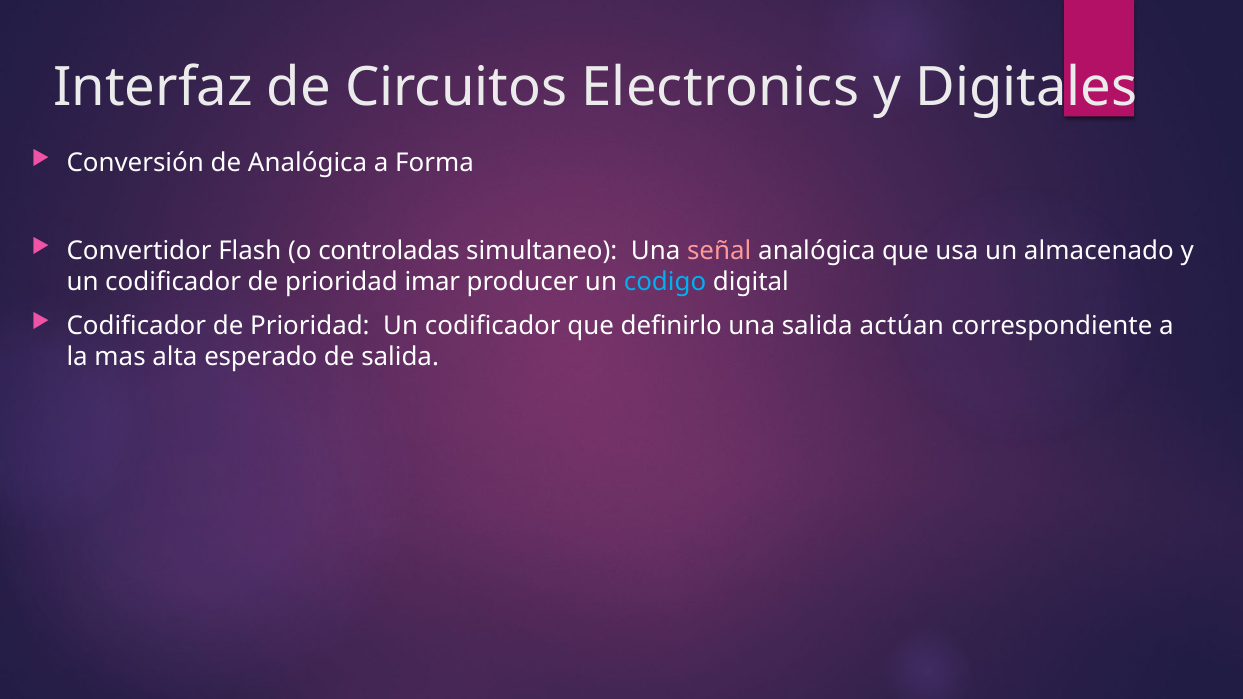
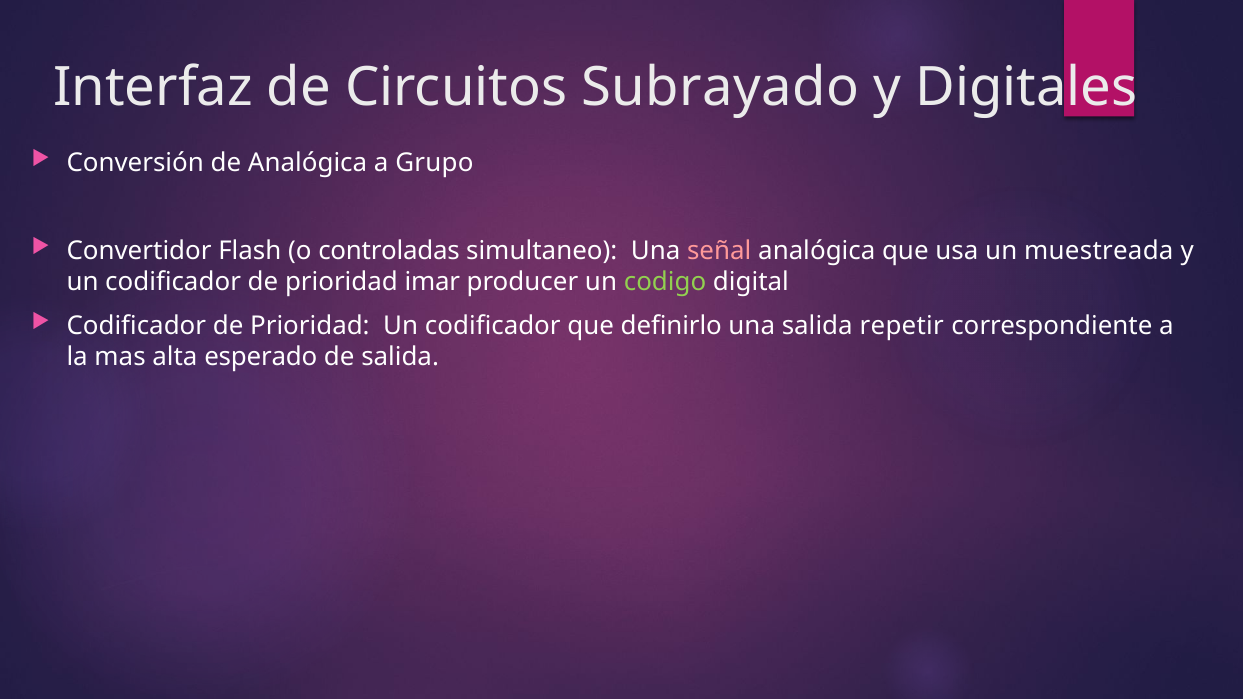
Electronics: Electronics -> Subrayado
Forma: Forma -> Grupo
almacenado: almacenado -> muestreada
codigo colour: light blue -> light green
actúan: actúan -> repetir
